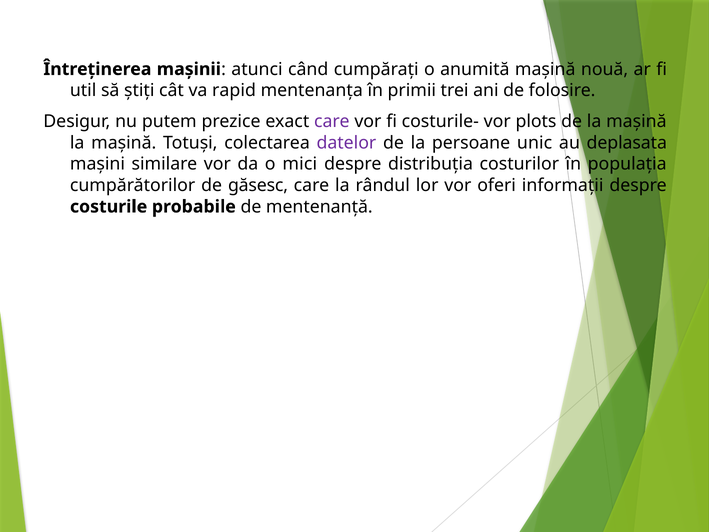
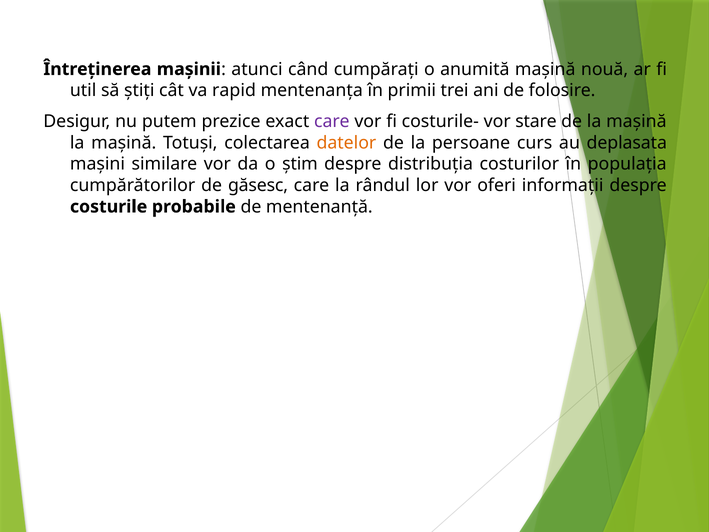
plots: plots -> stare
datelor colour: purple -> orange
unic: unic -> curs
mici: mici -> știm
